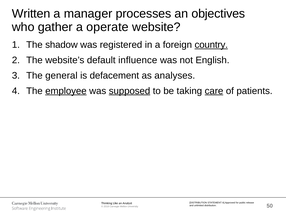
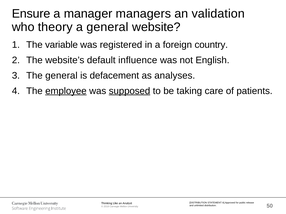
Written: Written -> Ensure
processes: processes -> managers
objectives: objectives -> validation
gather: gather -> theory
a operate: operate -> general
shadow: shadow -> variable
country underline: present -> none
care underline: present -> none
